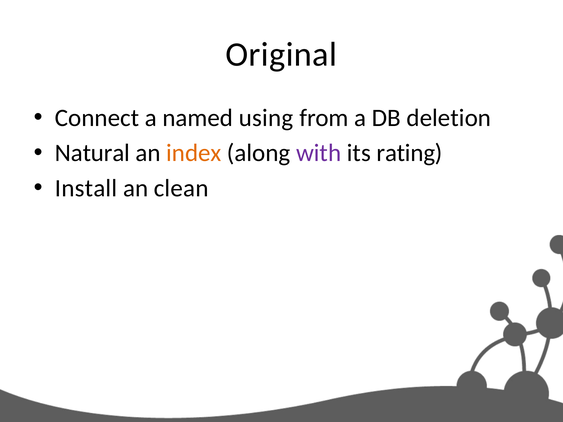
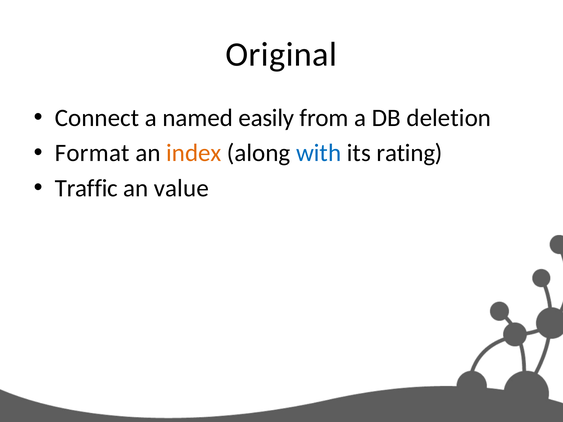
using: using -> easily
Natural: Natural -> Format
with colour: purple -> blue
Install: Install -> Traffic
clean: clean -> value
